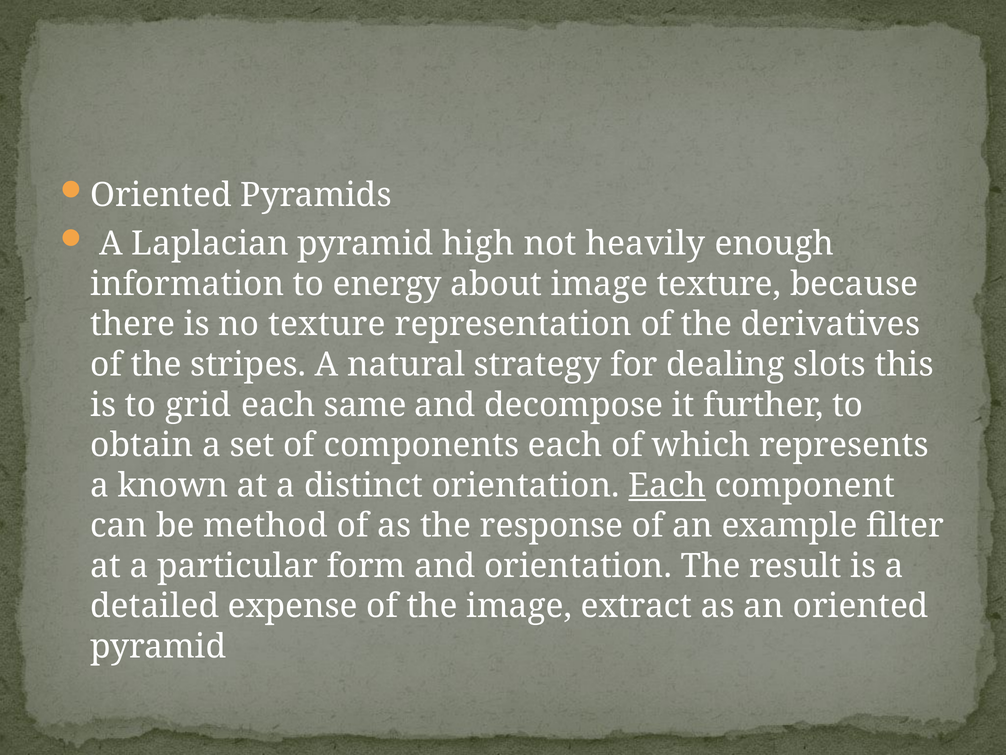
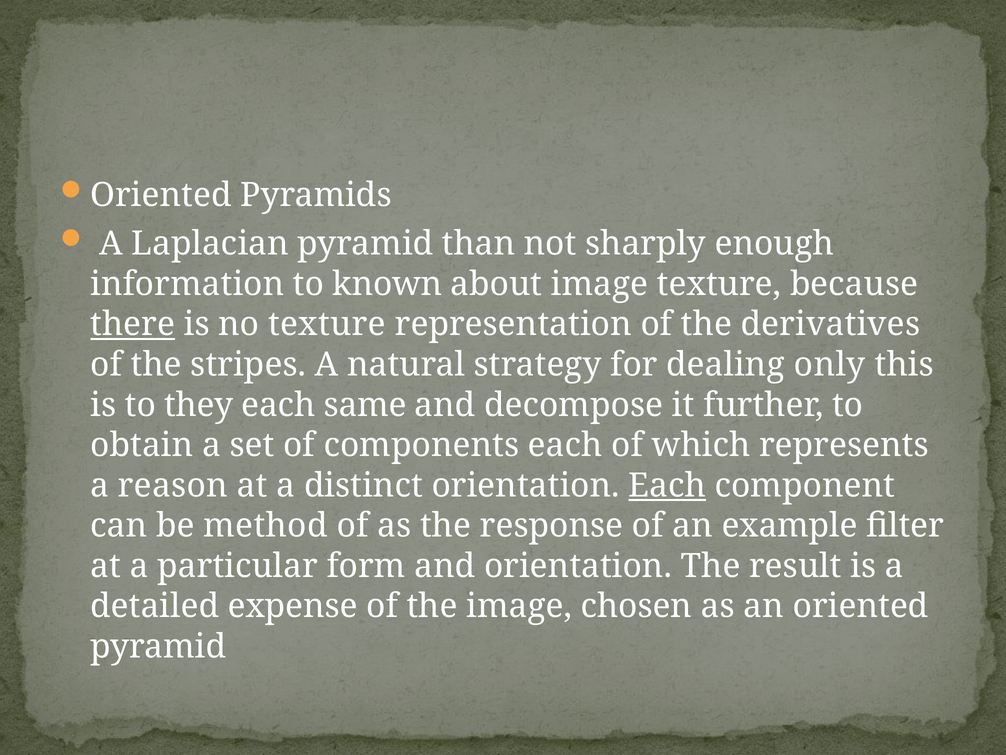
high: high -> than
heavily: heavily -> sharply
energy: energy -> known
there underline: none -> present
slots: slots -> only
grid: grid -> they
known: known -> reason
extract: extract -> chosen
